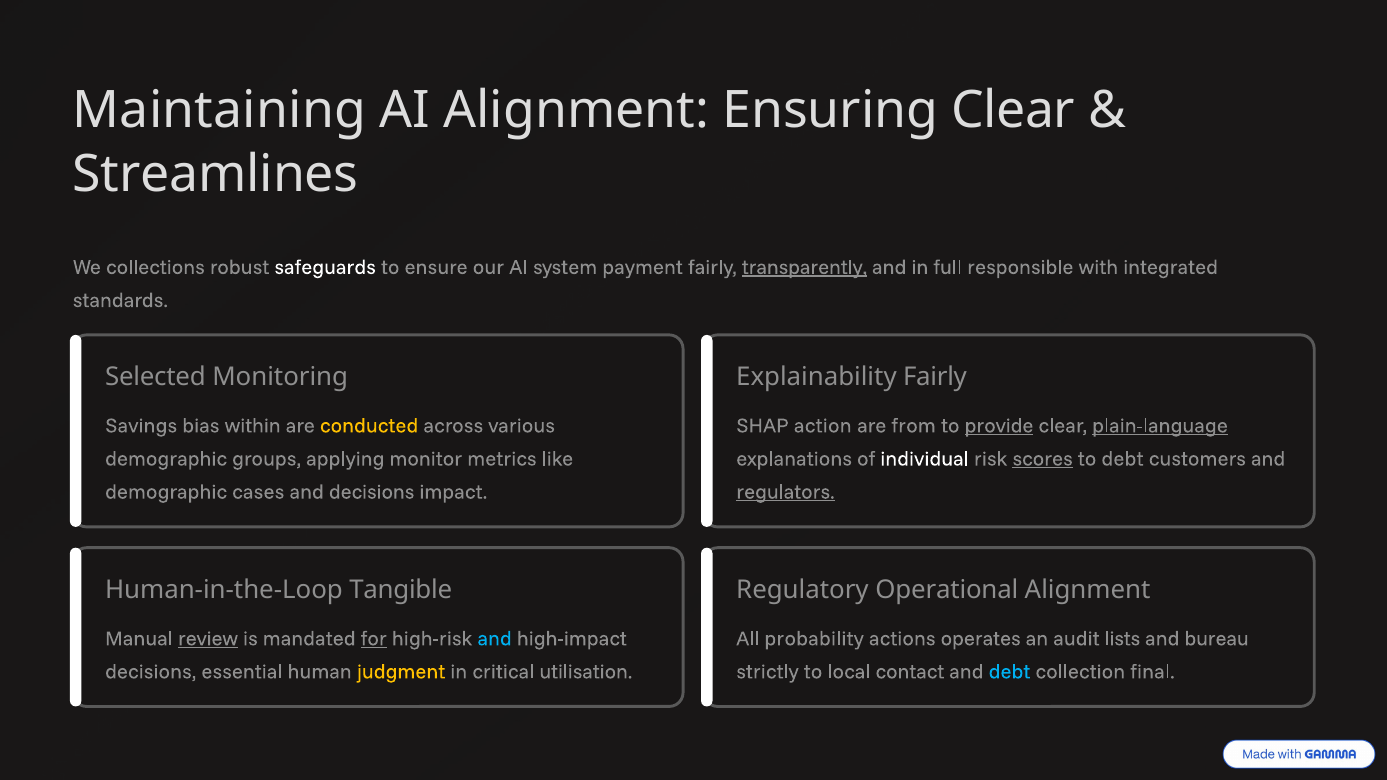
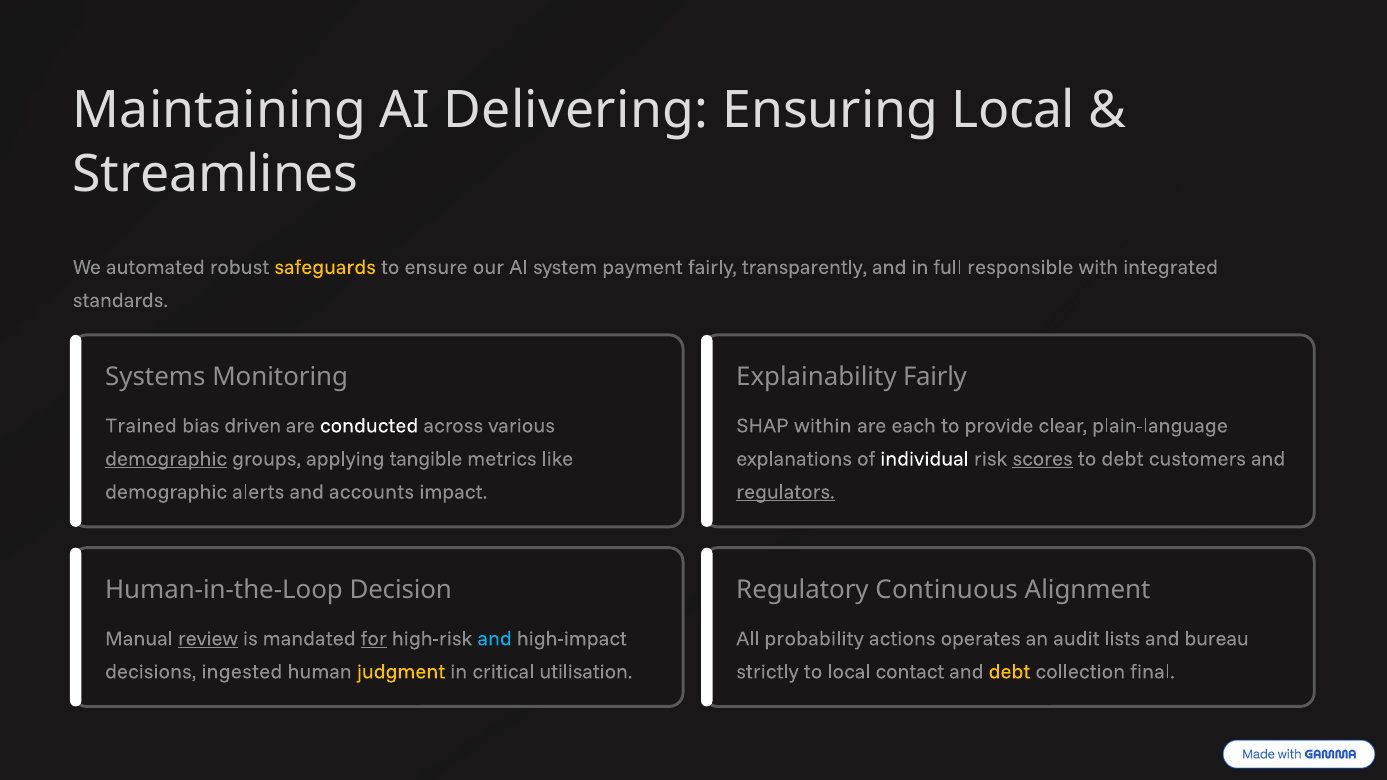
AI Alignment: Alignment -> Delivering
Ensuring Clear: Clear -> Local
collections: collections -> automated
safeguards colour: white -> yellow
transparently underline: present -> none
Selected: Selected -> Systems
Savings: Savings -> Trained
within: within -> driven
conducted colour: yellow -> white
action: action -> within
from: from -> each
provide underline: present -> none
plain-language underline: present -> none
demographic at (166, 459) underline: none -> present
monitor: monitor -> tangible
cases: cases -> alerts
and decisions: decisions -> accounts
Tangible: Tangible -> Decision
Operational: Operational -> Continuous
essential: essential -> ingested
debt at (1010, 672) colour: light blue -> yellow
